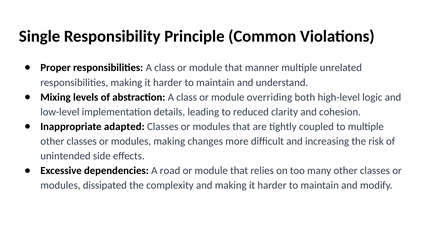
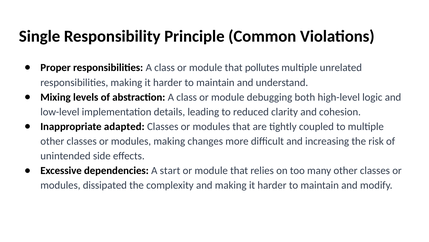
manner: manner -> pollutes
overriding: overriding -> debugging
road: road -> start
